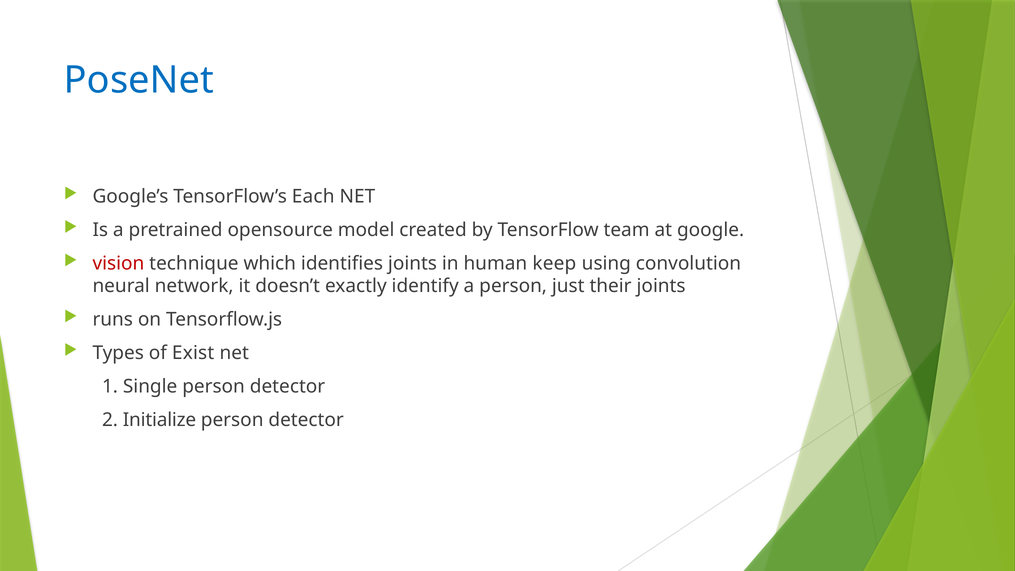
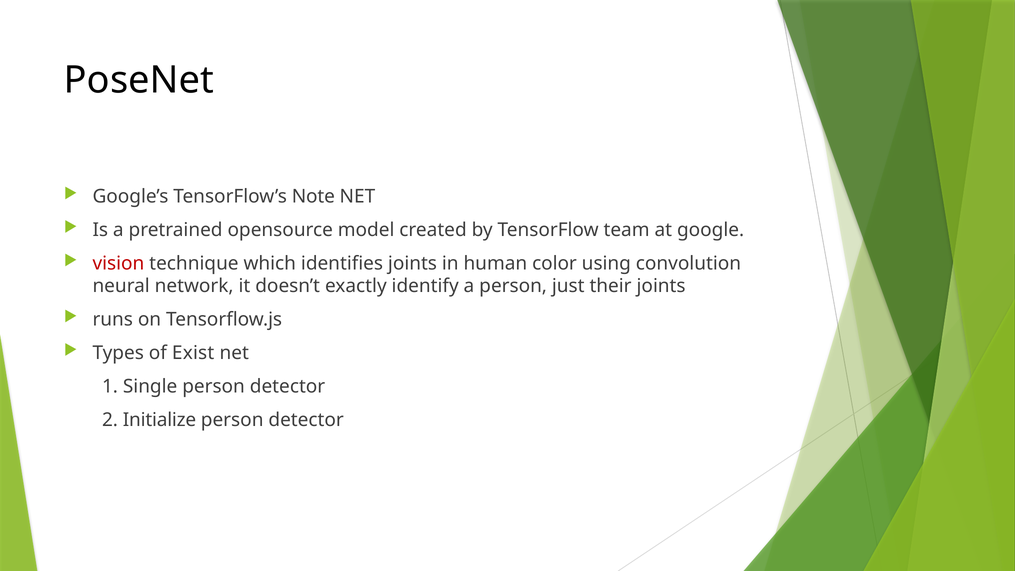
PoseNet colour: blue -> black
Each: Each -> Note
keep: keep -> color
